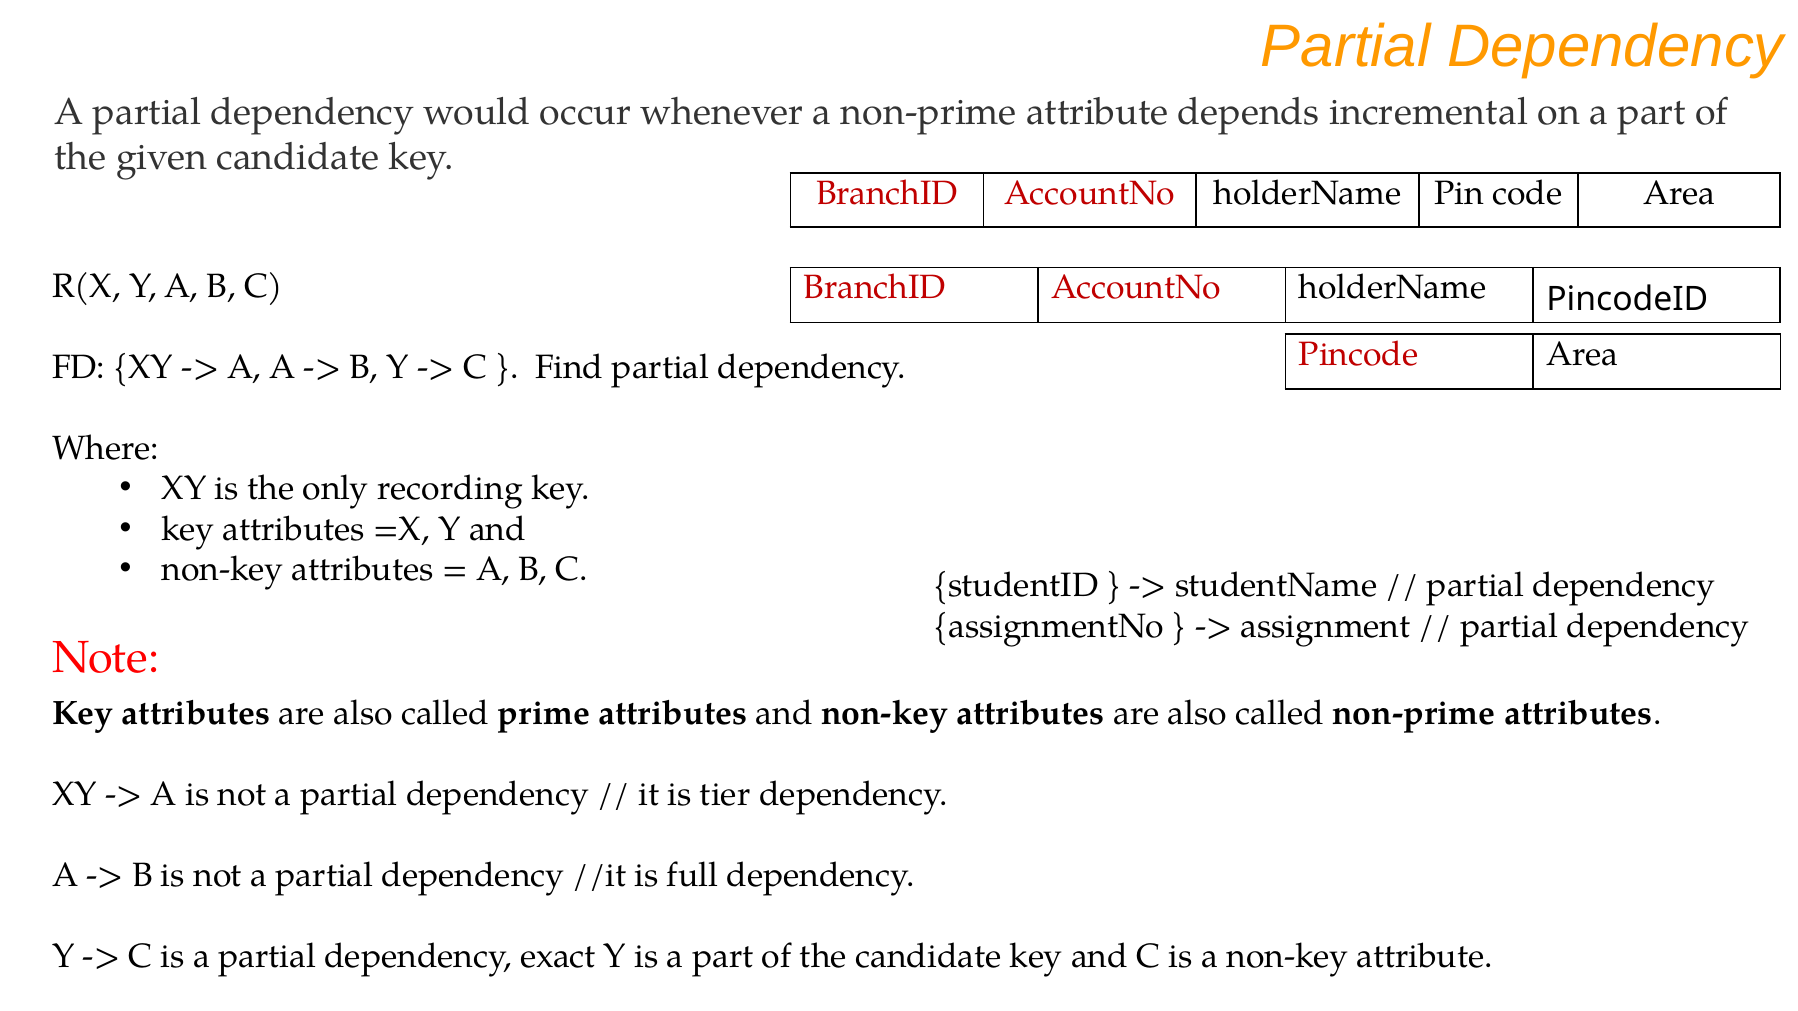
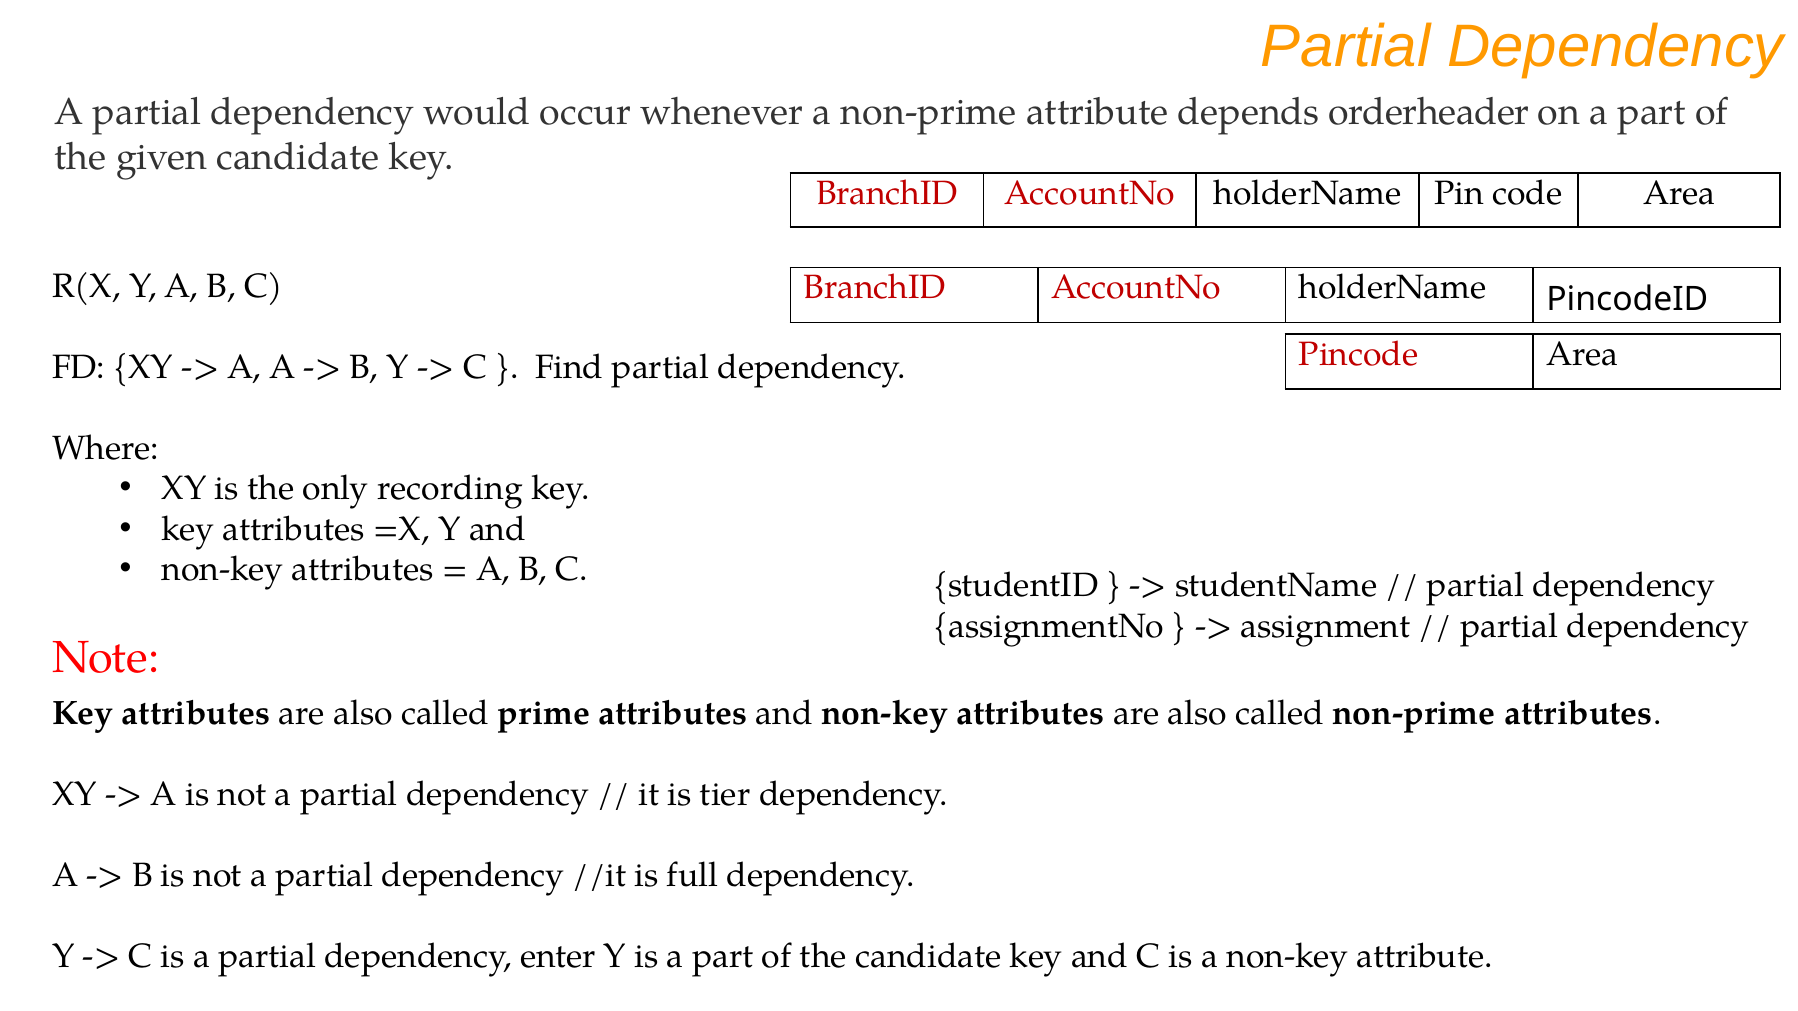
incremental: incremental -> orderheader
exact: exact -> enter
